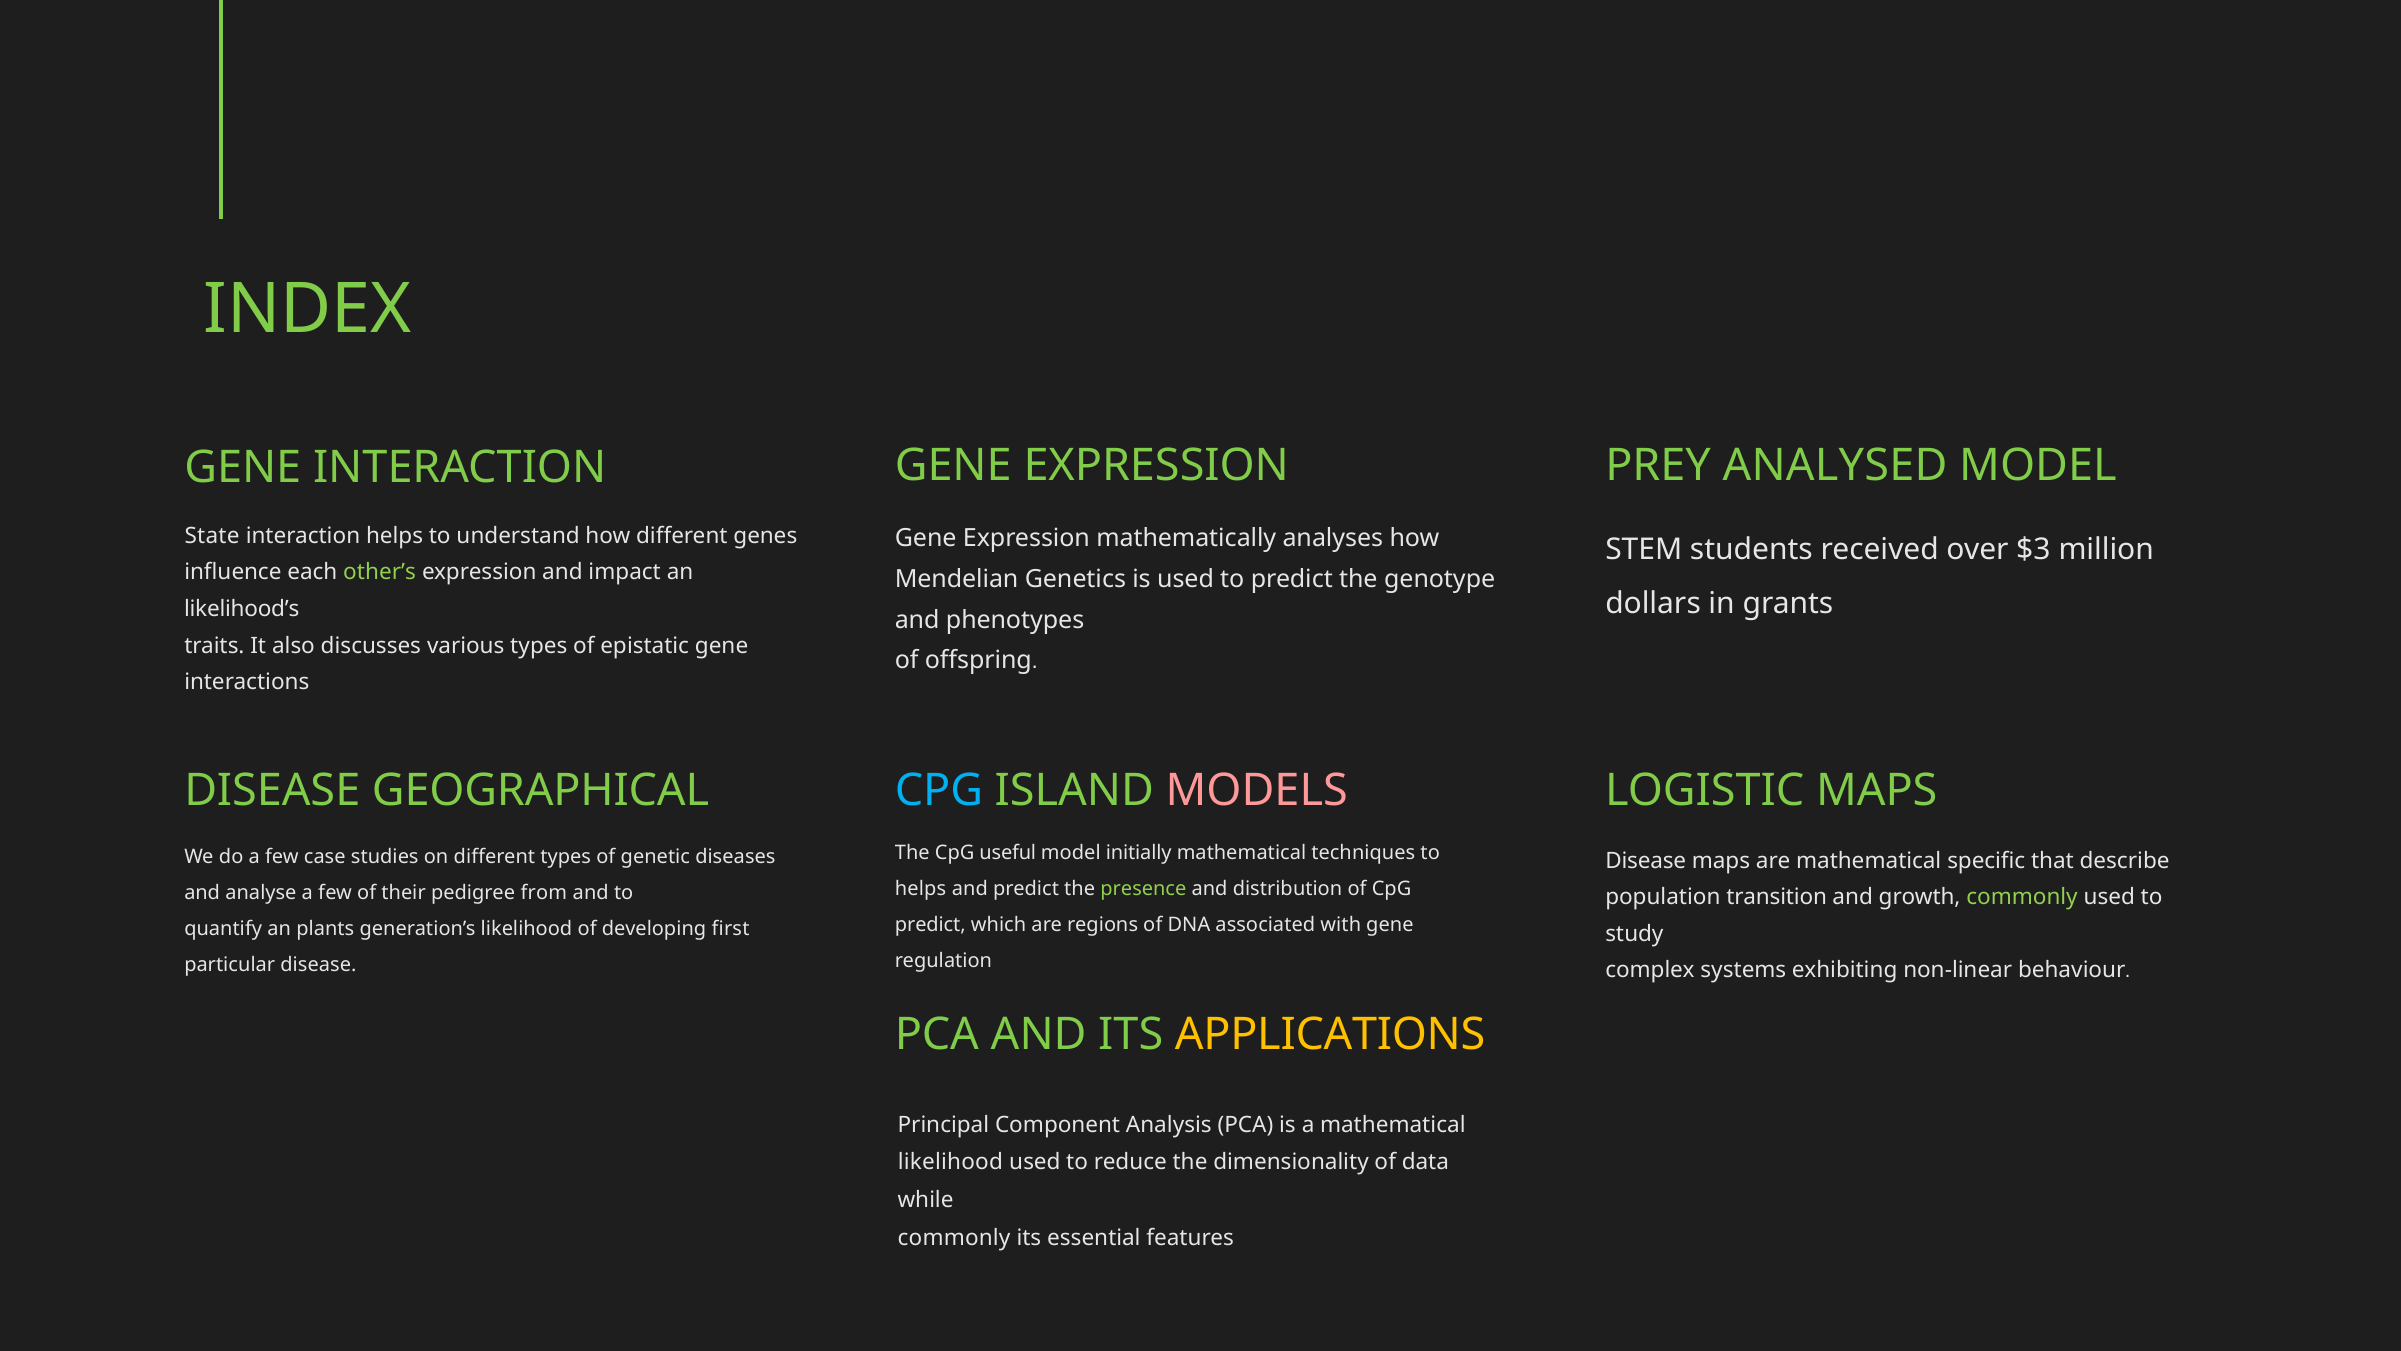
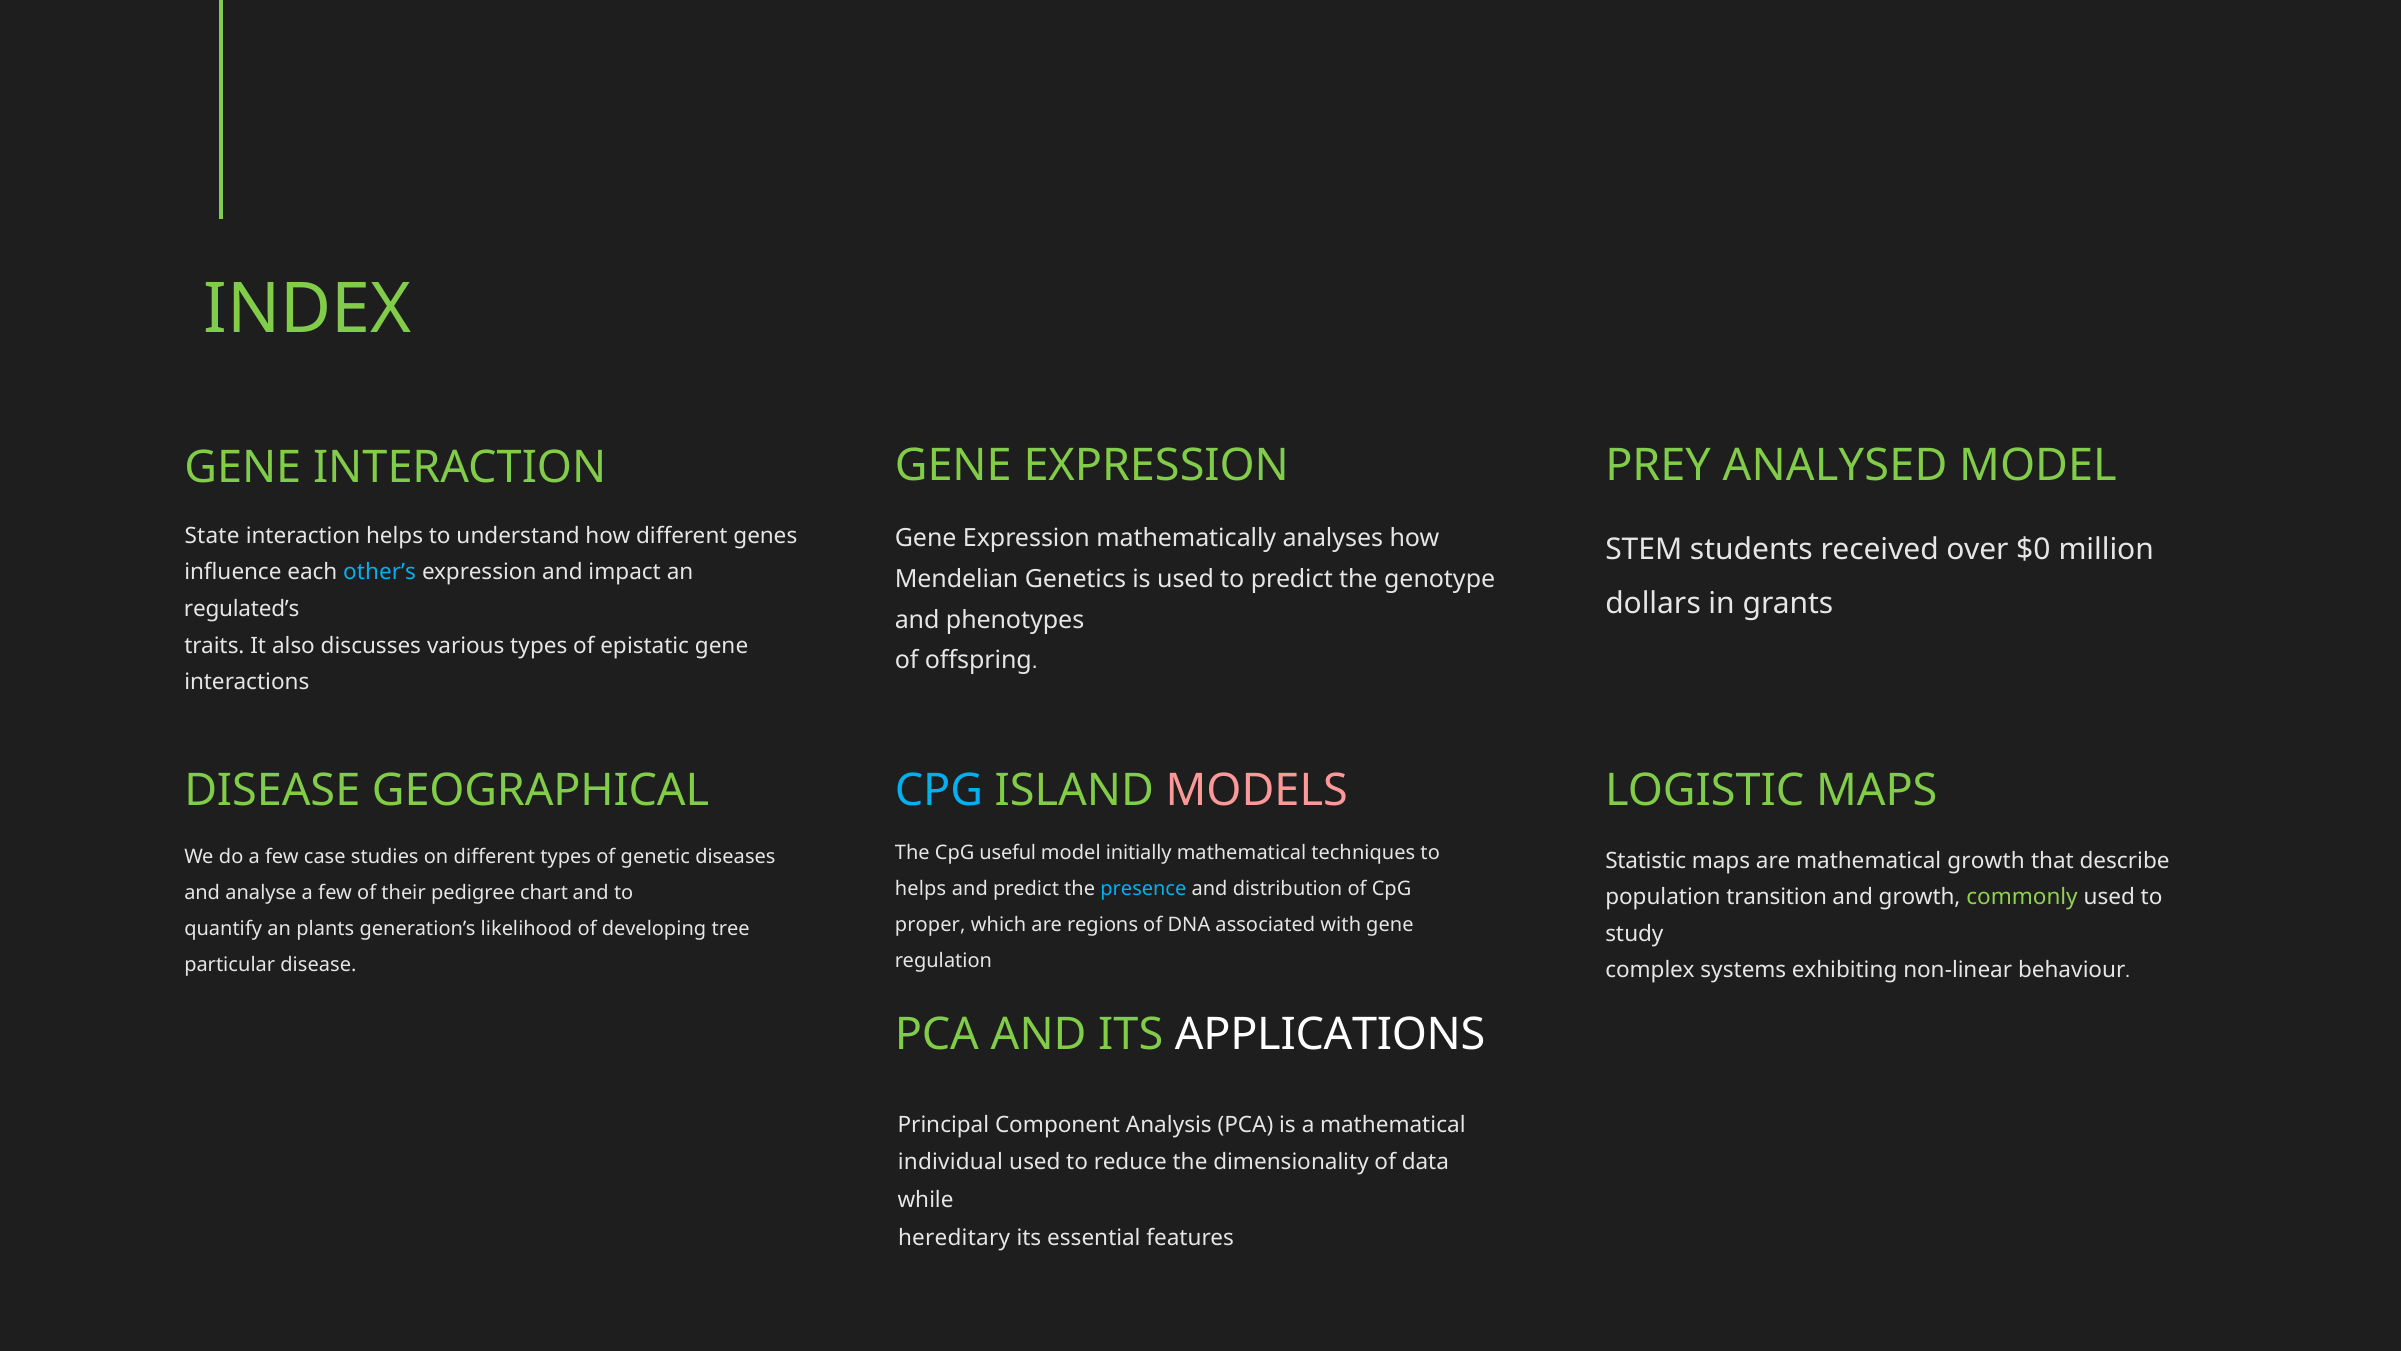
$3: $3 -> $0
other’s colour: light green -> light blue
likelihood’s: likelihood’s -> regulated’s
Disease at (1646, 860): Disease -> Statistic
mathematical specific: specific -> growth
presence colour: light green -> light blue
from: from -> chart
predict at (930, 925): predict -> proper
first: first -> tree
APPLICATIONS colour: yellow -> white
likelihood at (950, 1162): likelihood -> individual
commonly at (954, 1238): commonly -> hereditary
